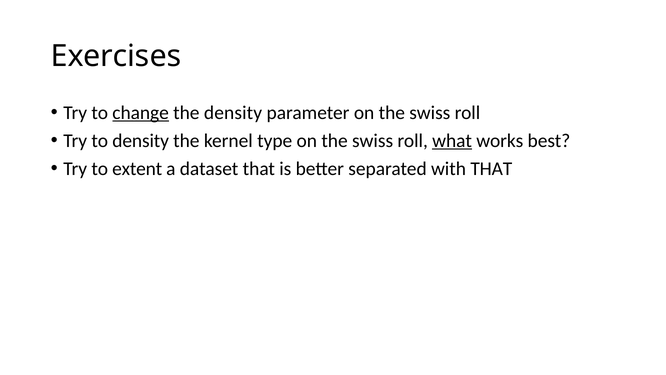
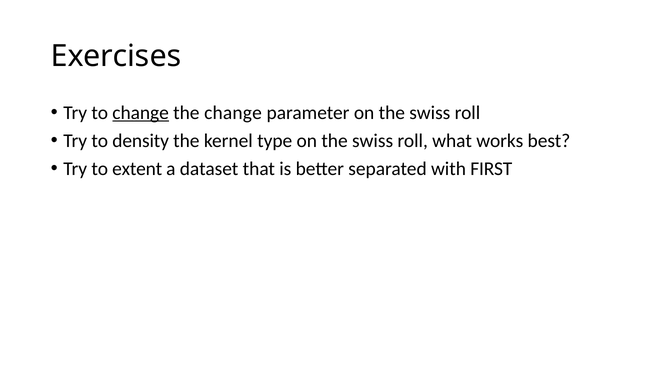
the density: density -> change
what underline: present -> none
with THAT: THAT -> FIRST
